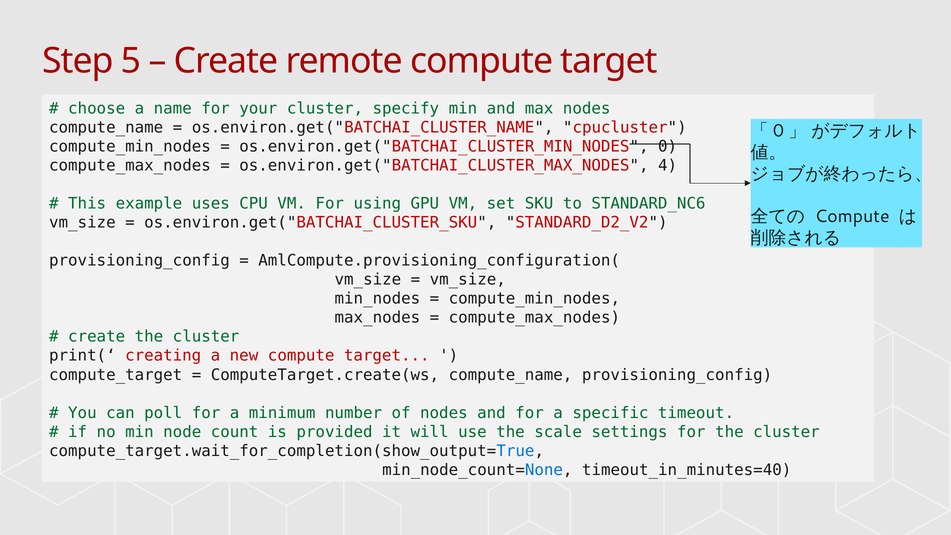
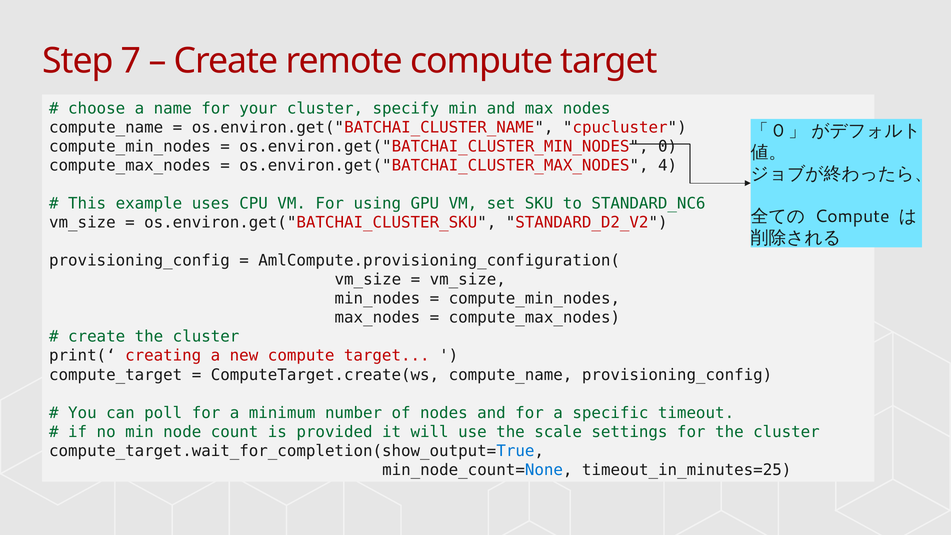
5: 5 -> 7
timeout_in_minutes=40: timeout_in_minutes=40 -> timeout_in_minutes=25
